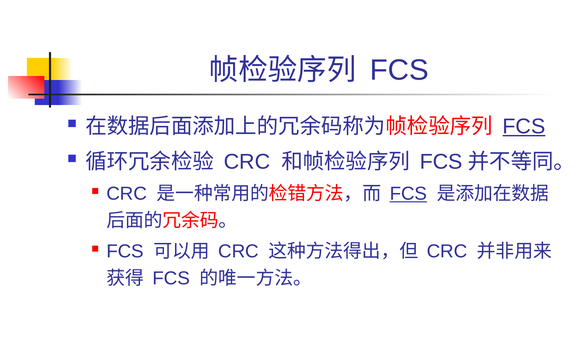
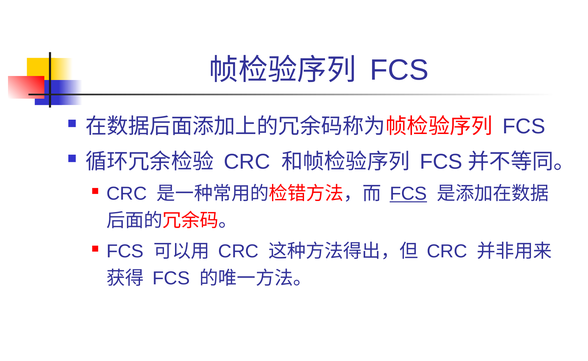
FCS at (524, 127) underline: present -> none
